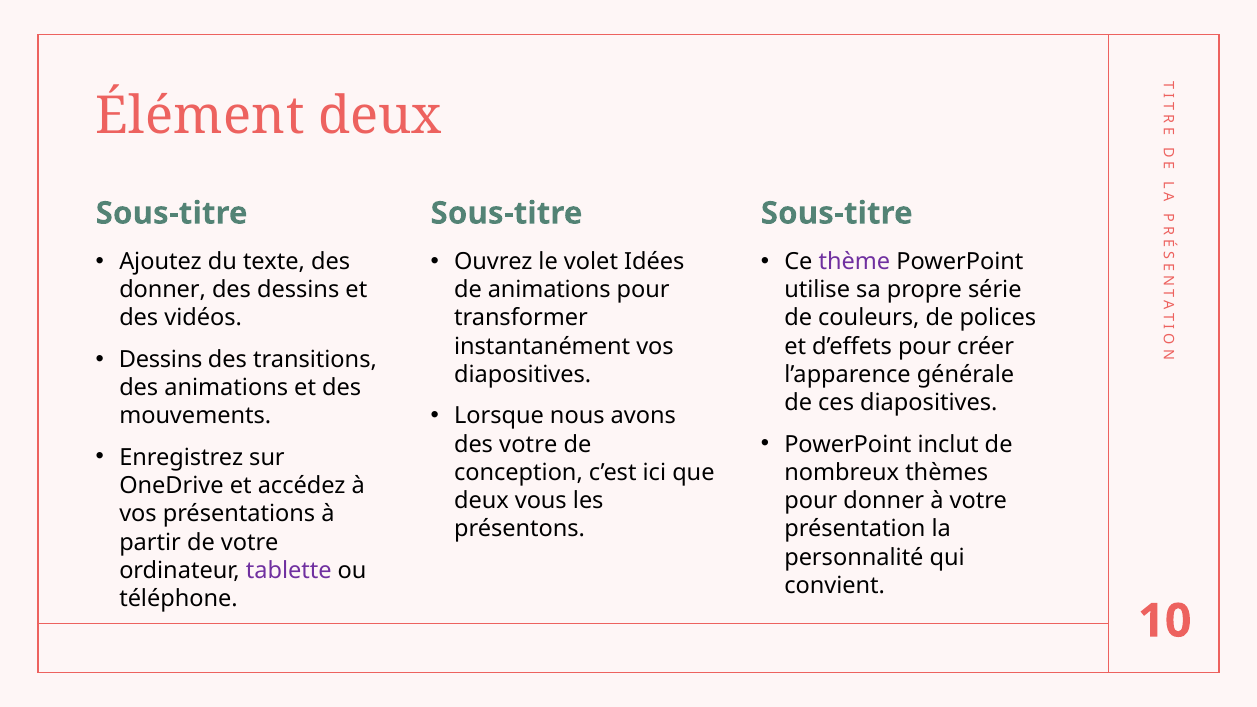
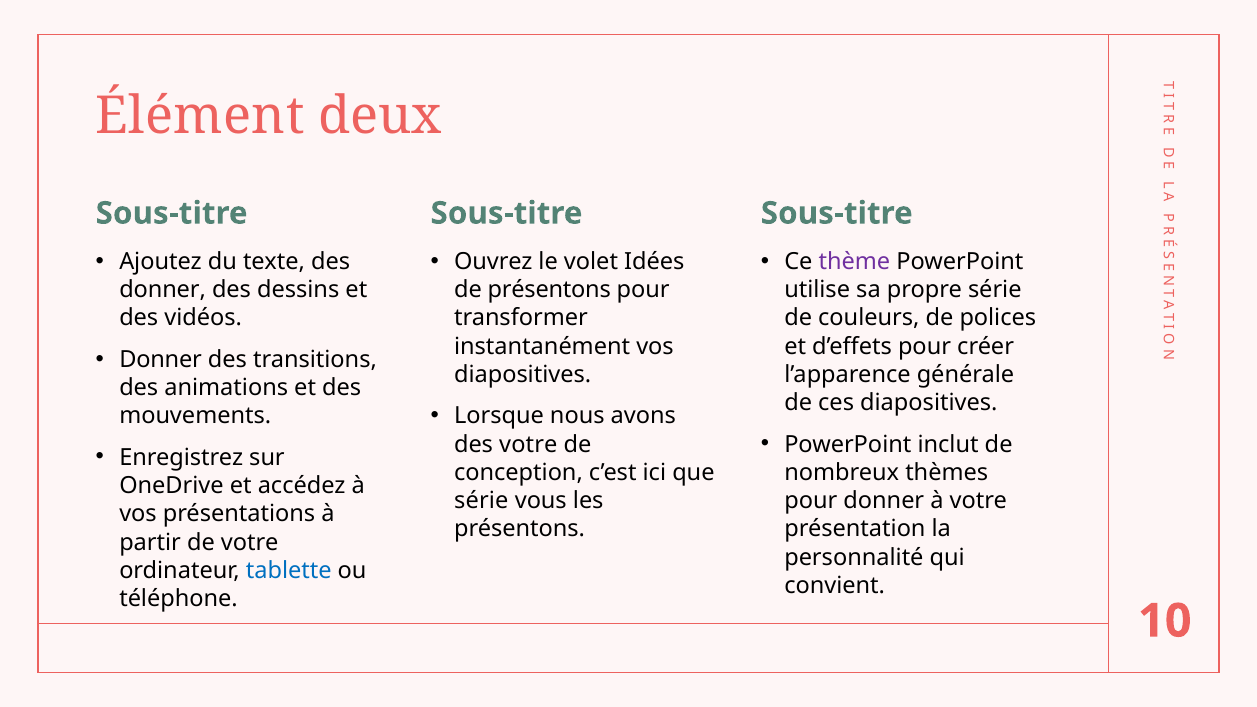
de animations: animations -> présentons
Dessins at (161, 360): Dessins -> Donner
deux at (481, 501): deux -> série
tablette colour: purple -> blue
